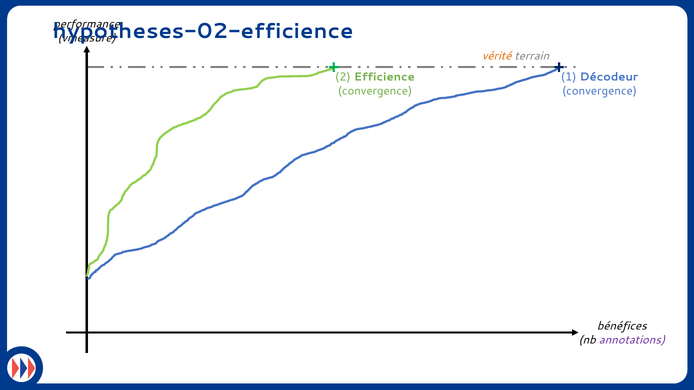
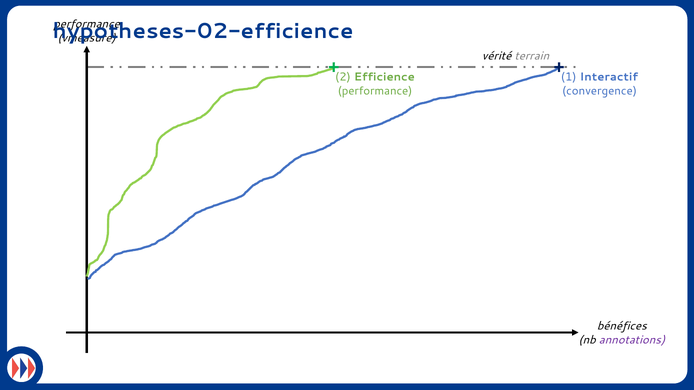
vérité colour: orange -> black
Décodeur: Décodeur -> Interactif
convergence at (375, 91): convergence -> performance
